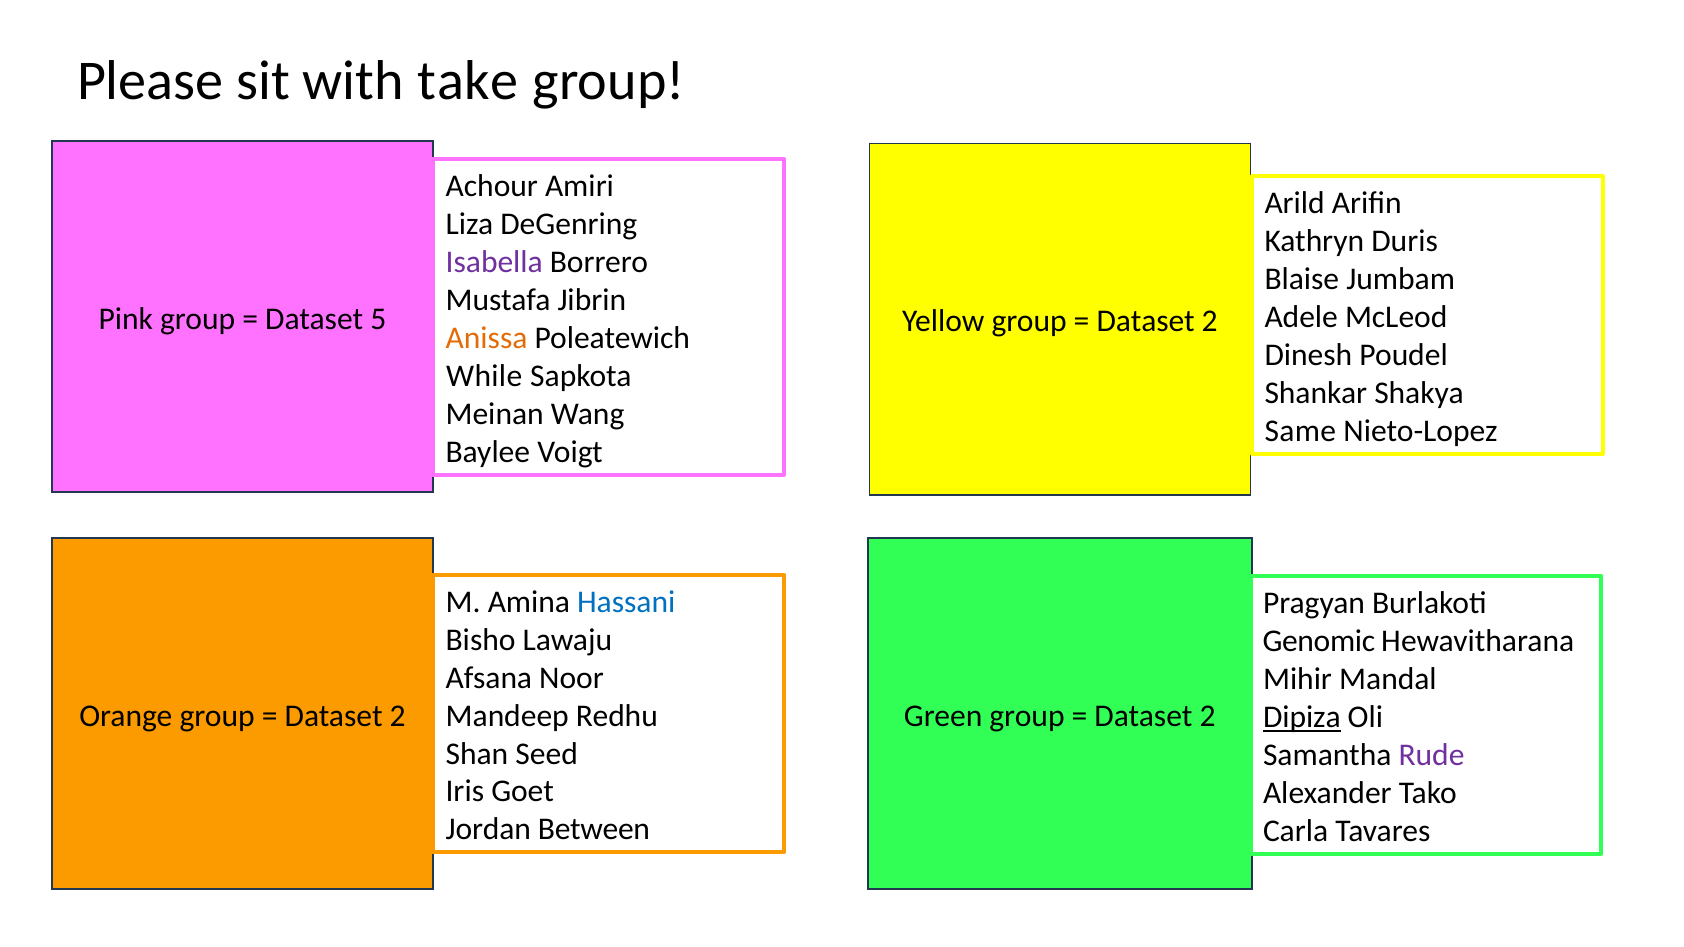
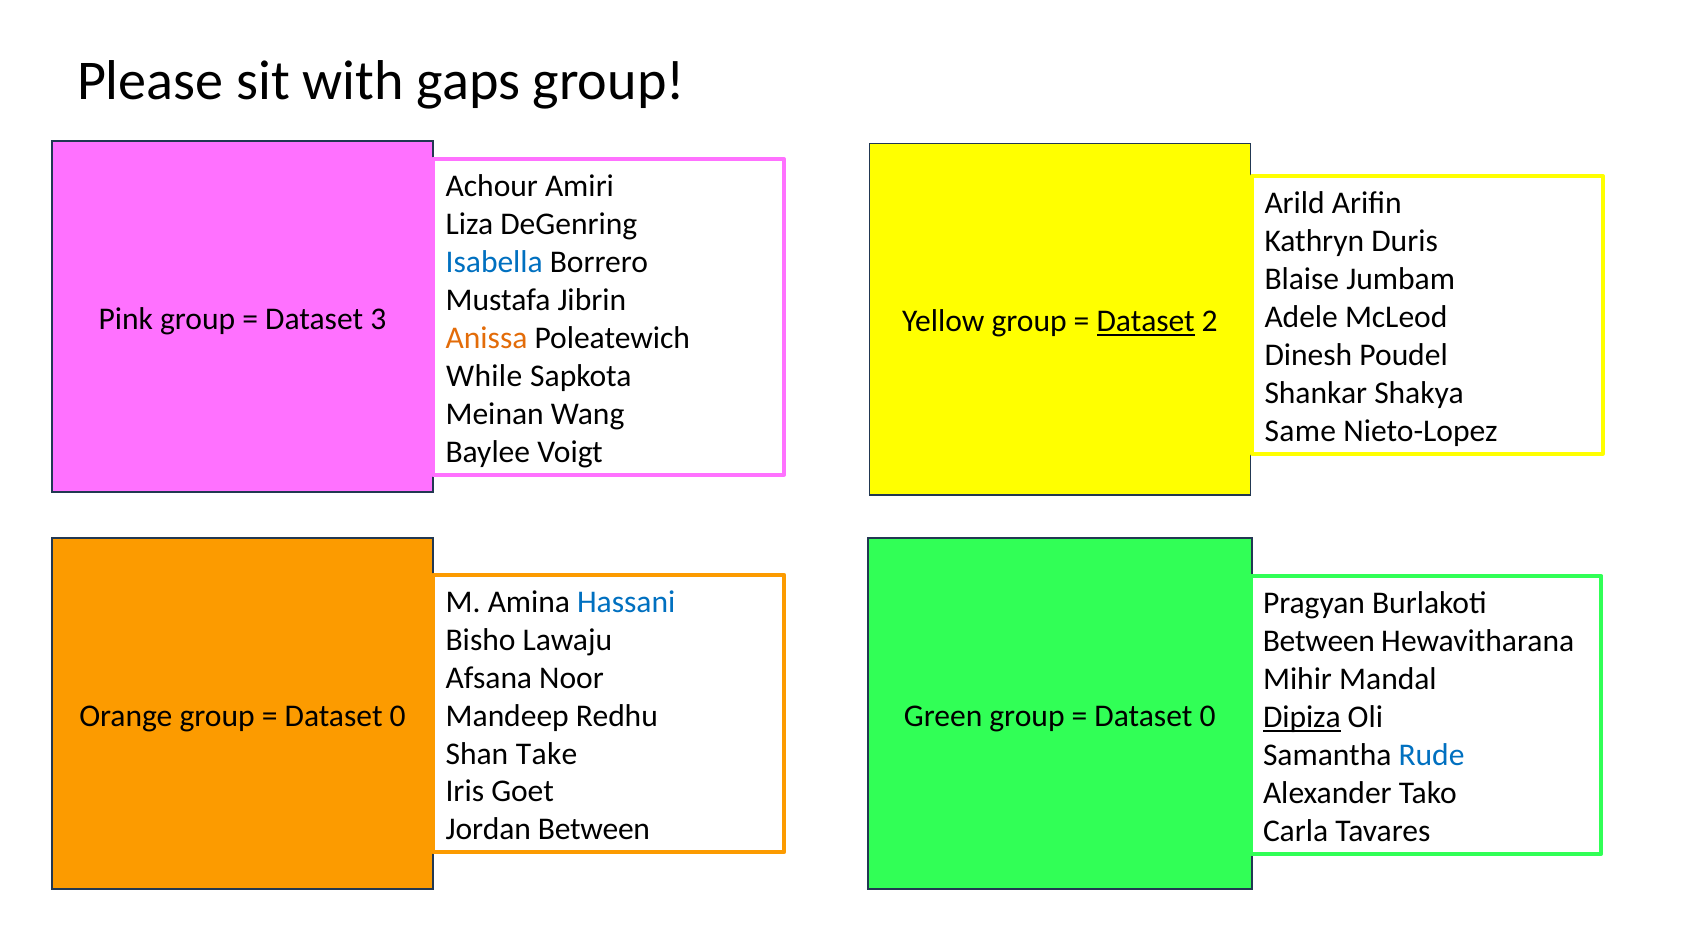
take: take -> gaps
Isabella colour: purple -> blue
5: 5 -> 3
Dataset at (1146, 321) underline: none -> present
Genomic at (1319, 641): Genomic -> Between
2 at (398, 716): 2 -> 0
2 at (1208, 716): 2 -> 0
Seed: Seed -> Take
Rude colour: purple -> blue
